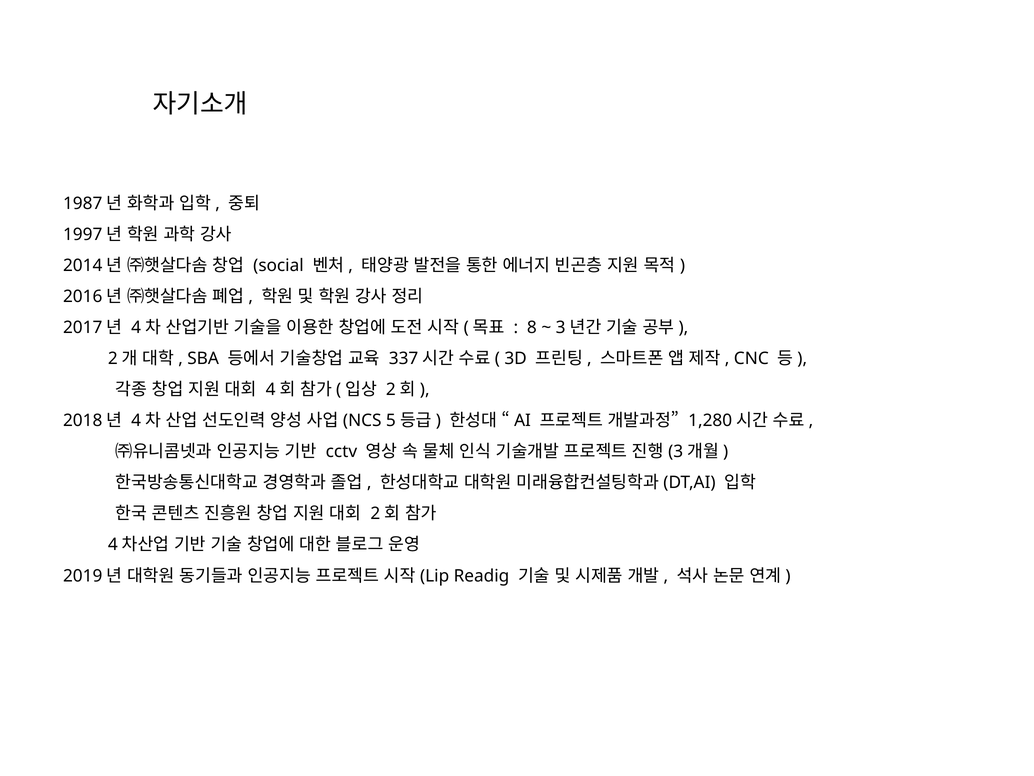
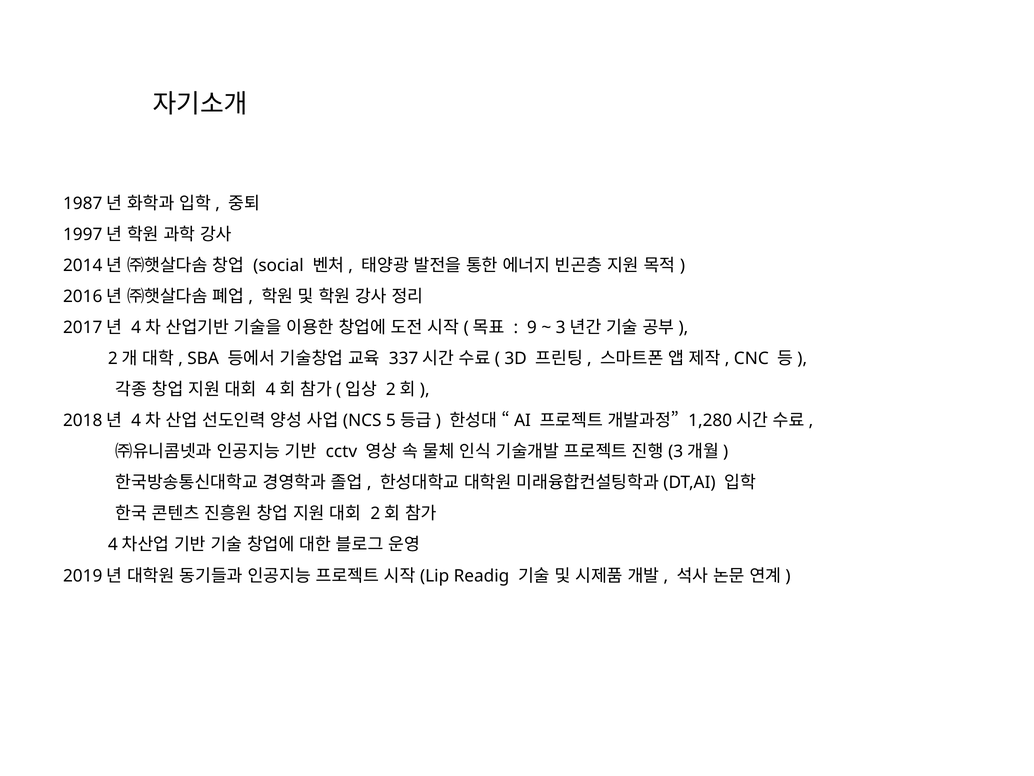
8: 8 -> 9
